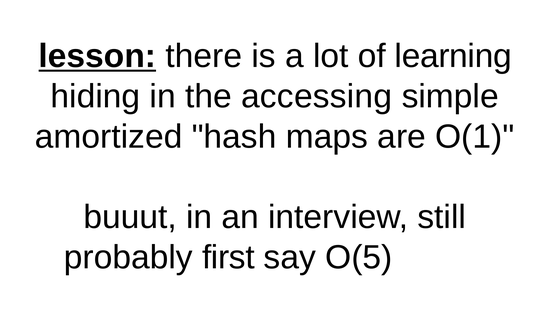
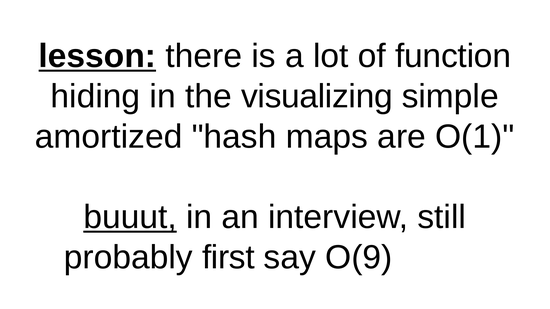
learning: learning -> function
accessing: accessing -> visualizing
buuut underline: none -> present
O(5: O(5 -> O(9
